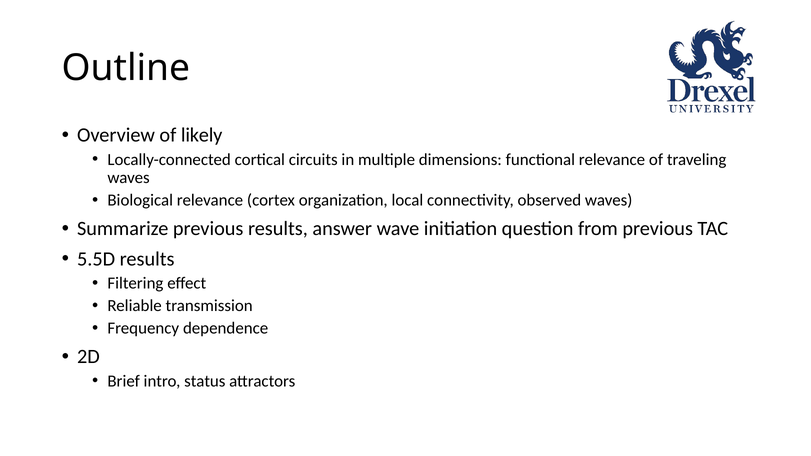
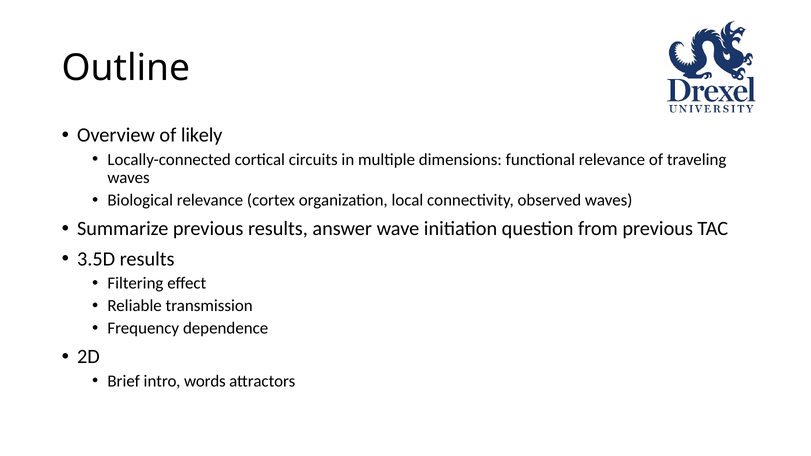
5.5D: 5.5D -> 3.5D
status: status -> words
